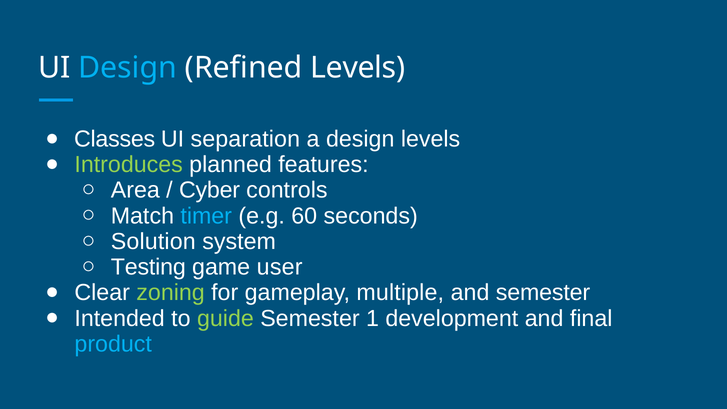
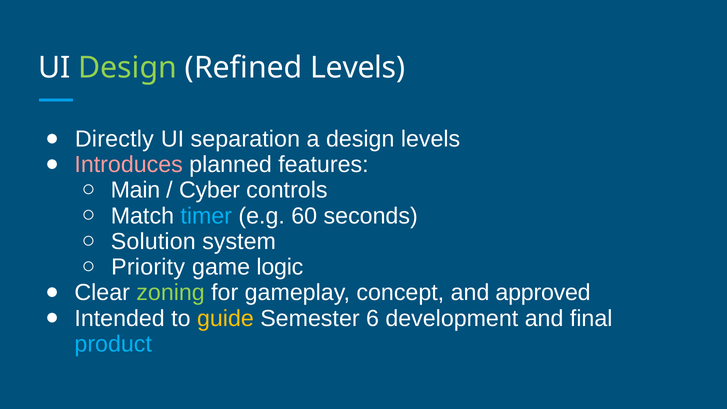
Design at (128, 68) colour: light blue -> light green
Classes: Classes -> Directly
Introduces colour: light green -> pink
Area: Area -> Main
Testing: Testing -> Priority
user: user -> logic
multiple: multiple -> concept
and semester: semester -> approved
guide colour: light green -> yellow
1: 1 -> 6
